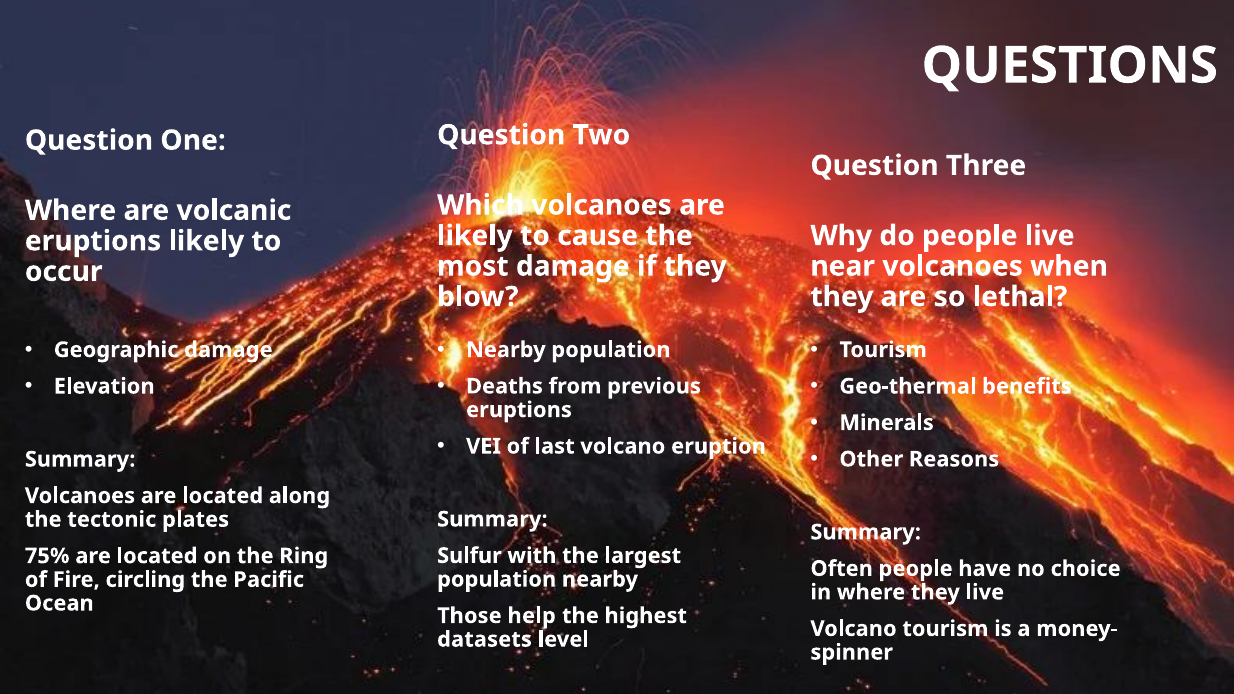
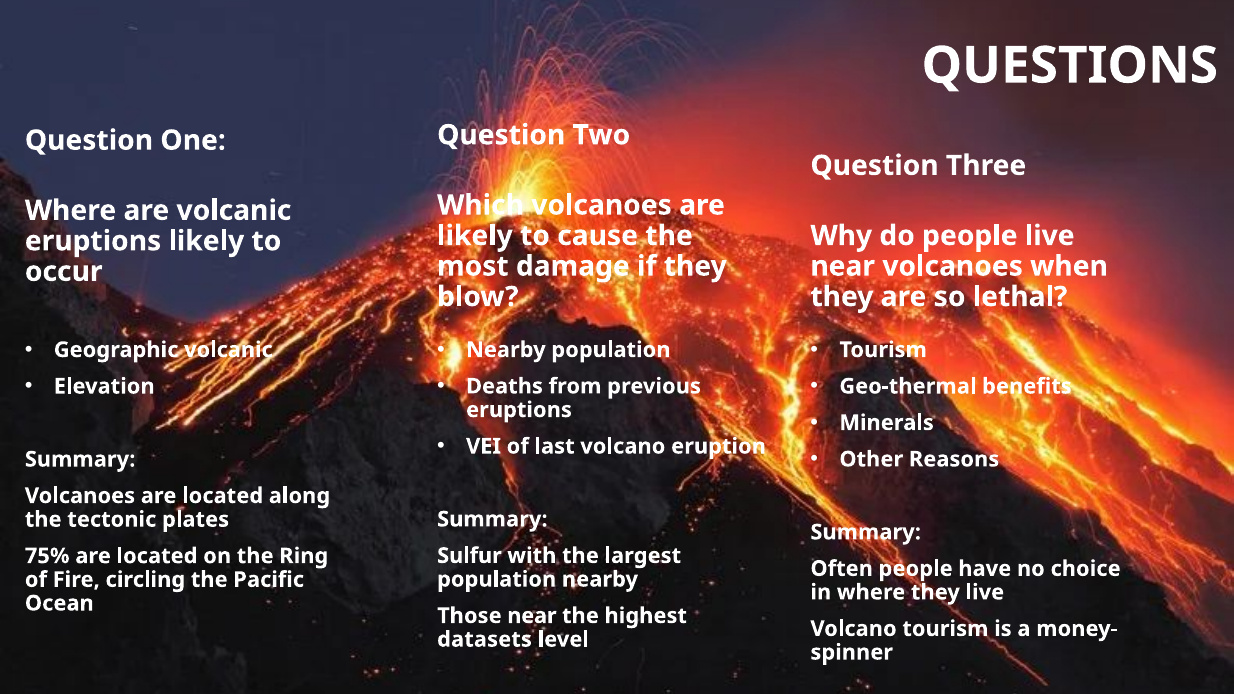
Geographic damage: damage -> volcanic
Those help: help -> near
